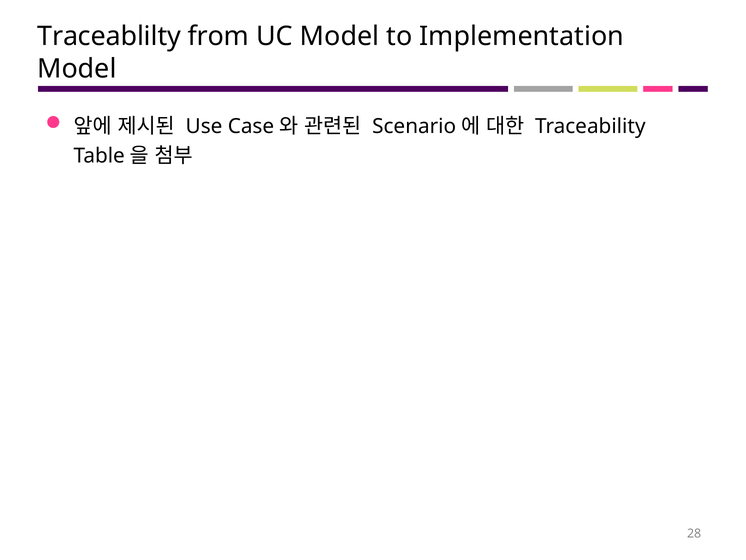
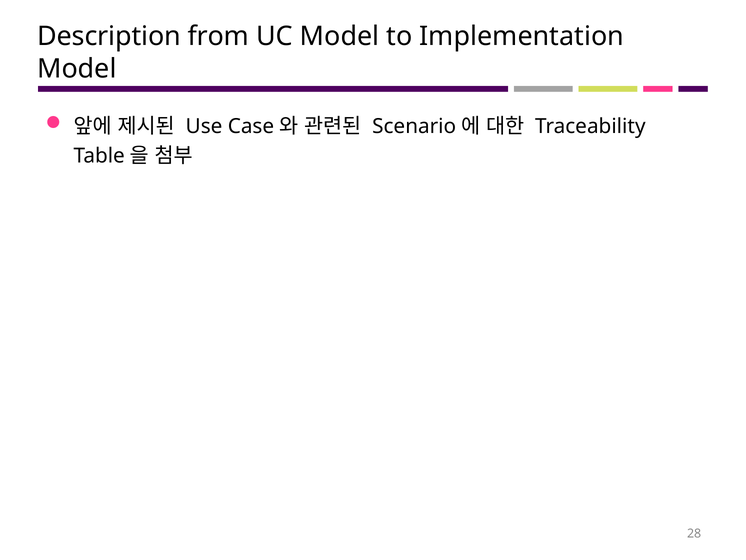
Traceablilty: Traceablilty -> Description
